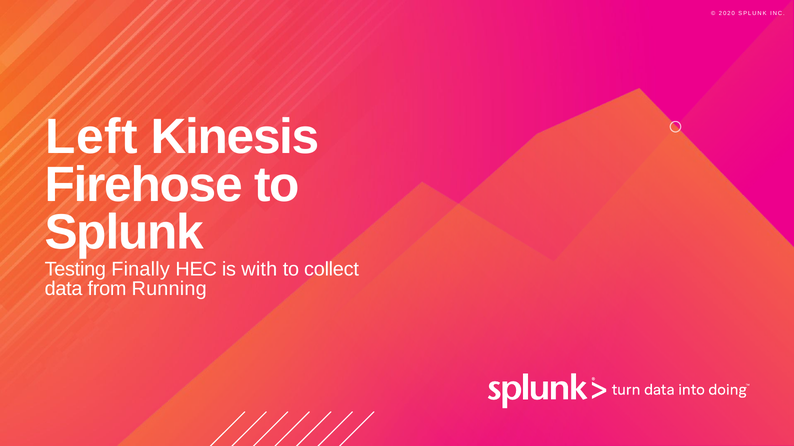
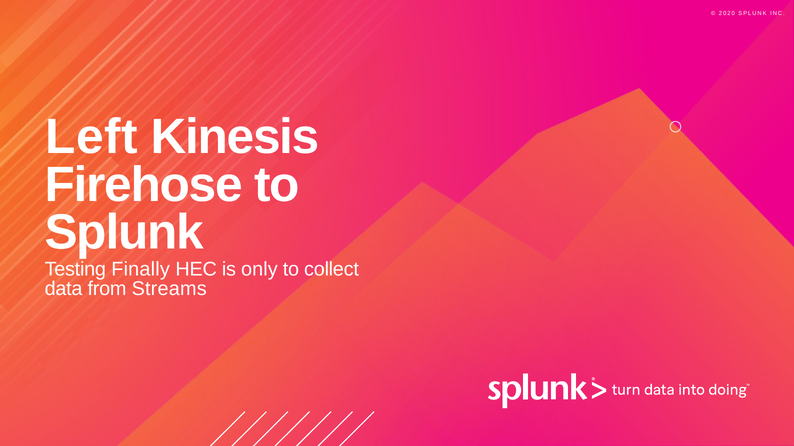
with: with -> only
Running: Running -> Streams
